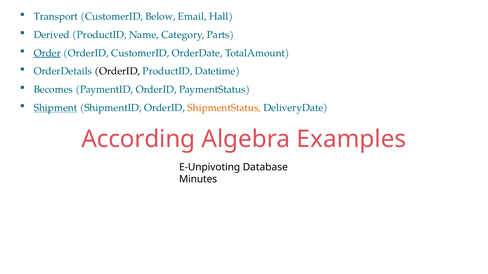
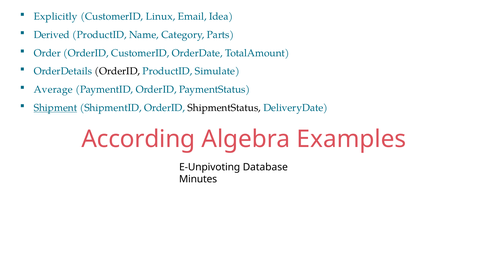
Transport: Transport -> Explicitly
Below: Below -> Linux
Hall: Hall -> Idea
Order underline: present -> none
Datetime: Datetime -> Simulate
Becomes: Becomes -> Average
ShipmentStatus colour: orange -> black
